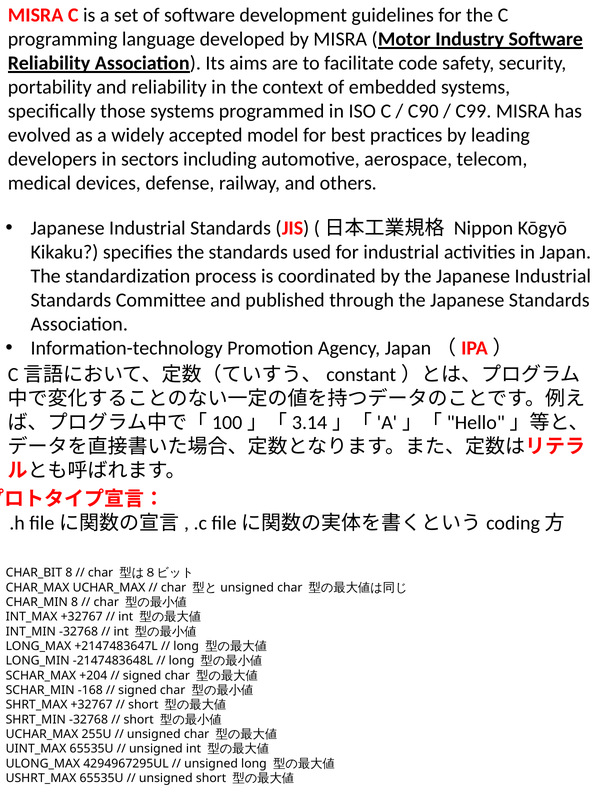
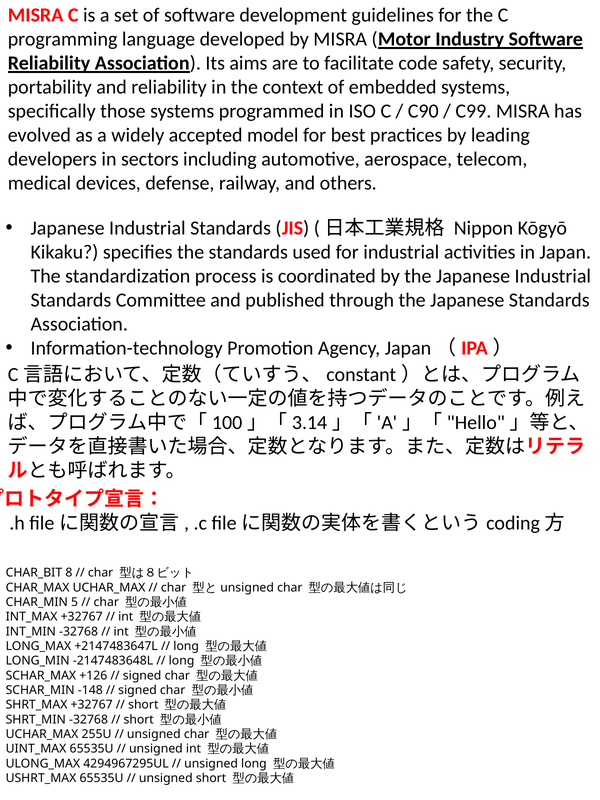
CHAR_MIN 8: 8 -> 5
+204: +204 -> +126
-168: -168 -> -148
